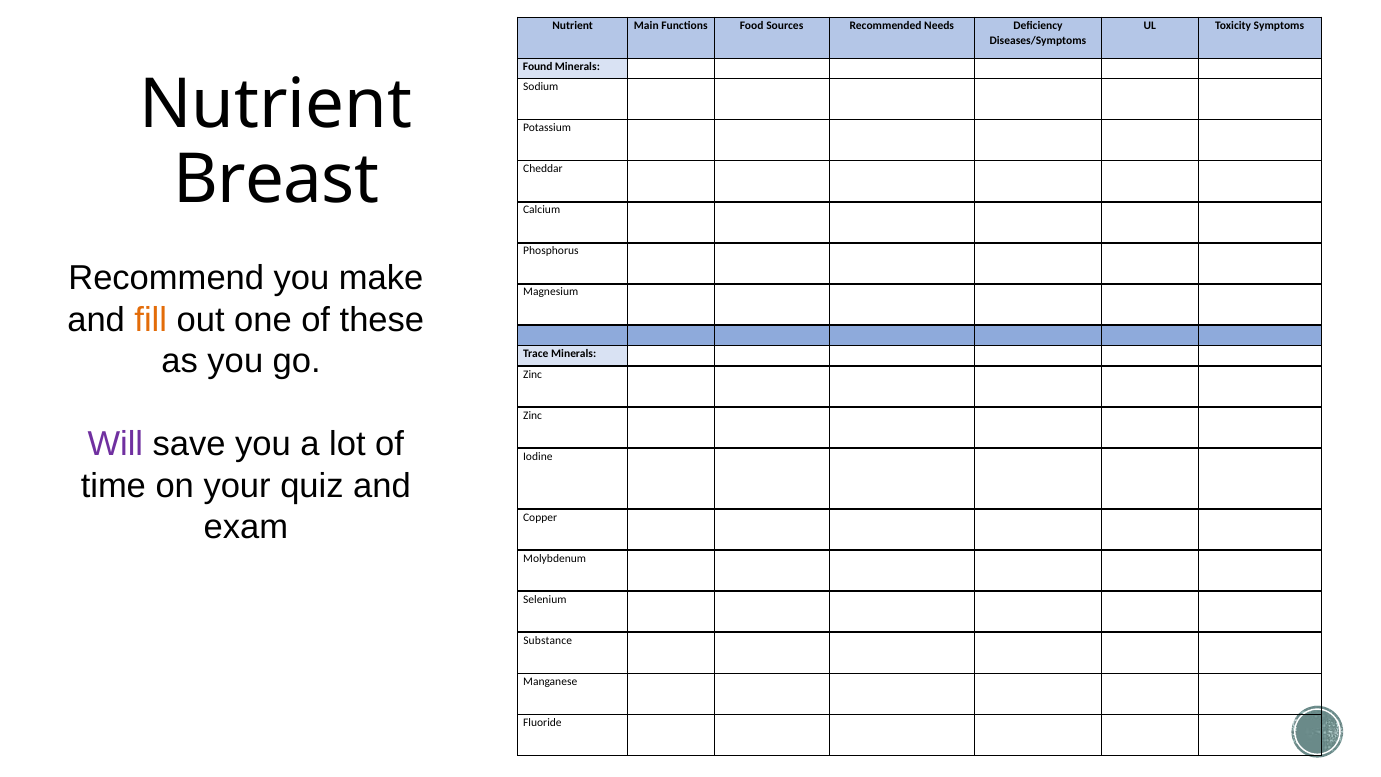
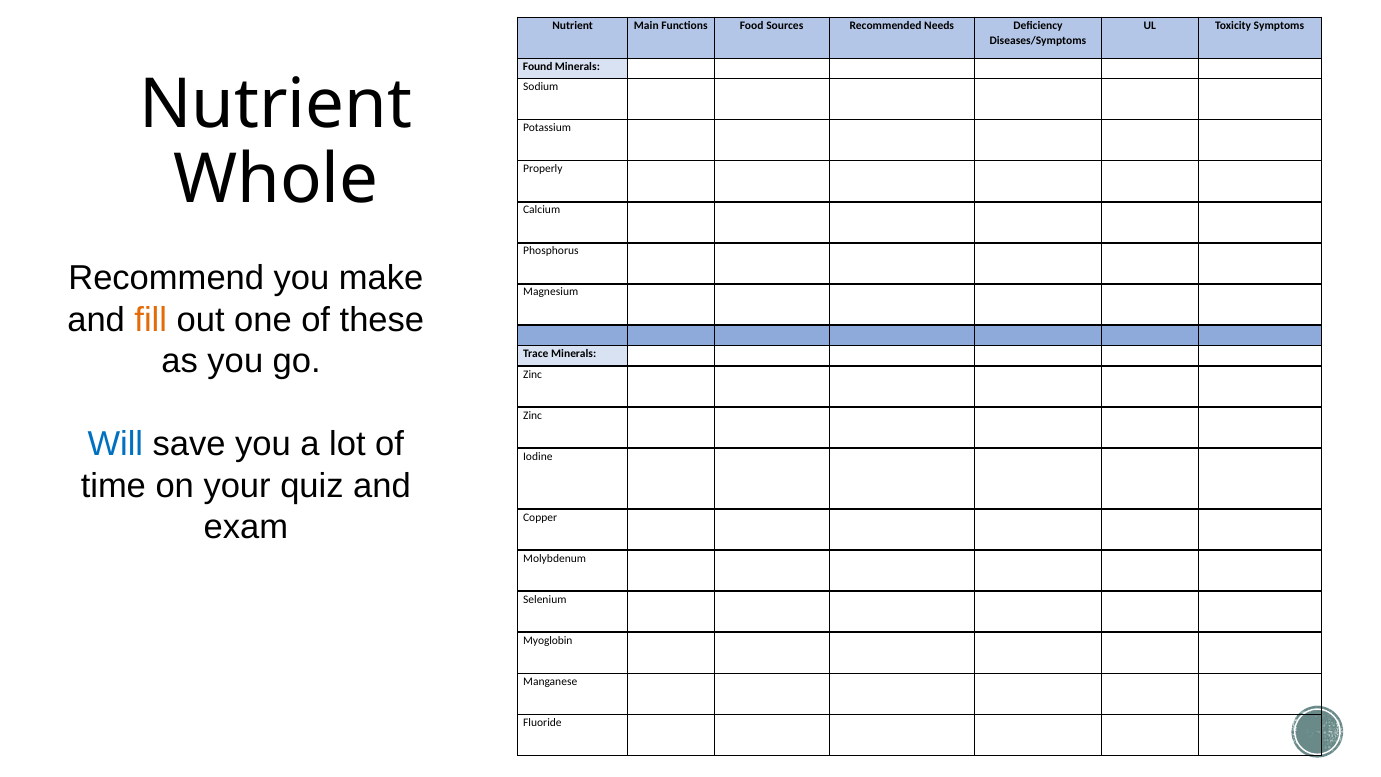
Breast: Breast -> Whole
Cheddar: Cheddar -> Properly
Will colour: purple -> blue
Substance: Substance -> Myoglobin
